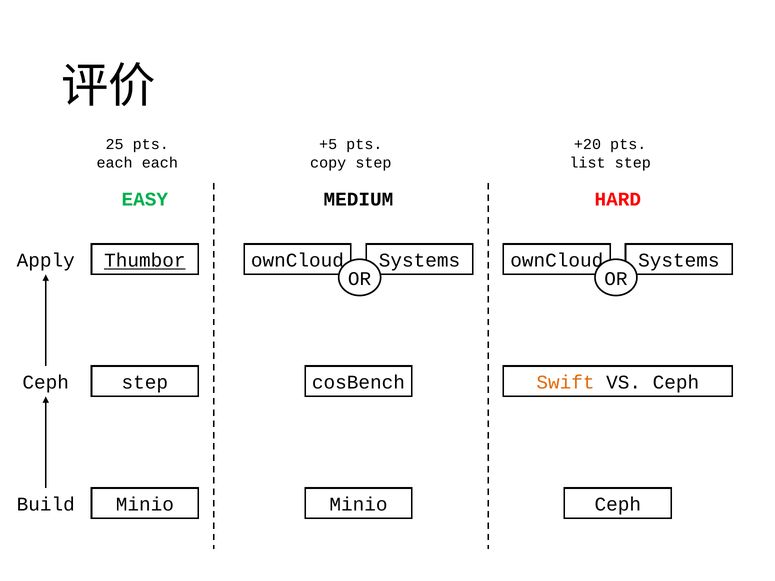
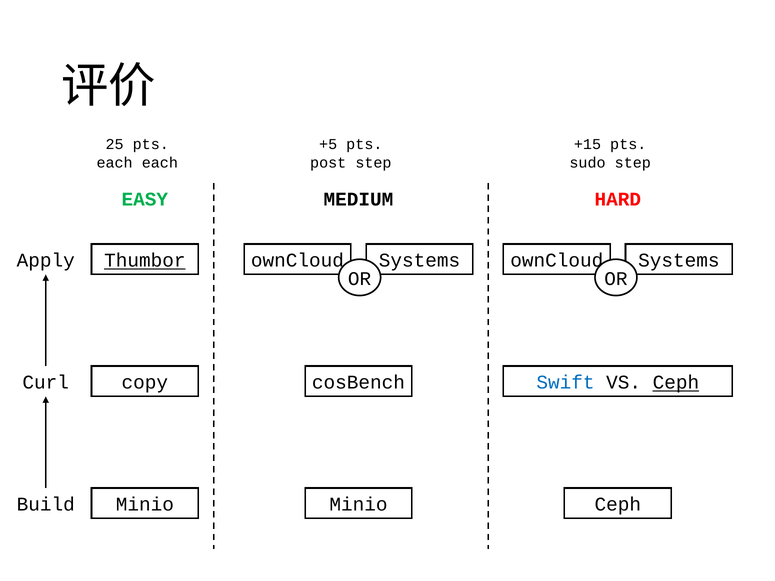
+20: +20 -> +15
copy: copy -> post
list: list -> sudo
Ceph at (46, 383): Ceph -> Curl
step at (145, 383): step -> copy
Swift colour: orange -> blue
Ceph at (676, 383) underline: none -> present
